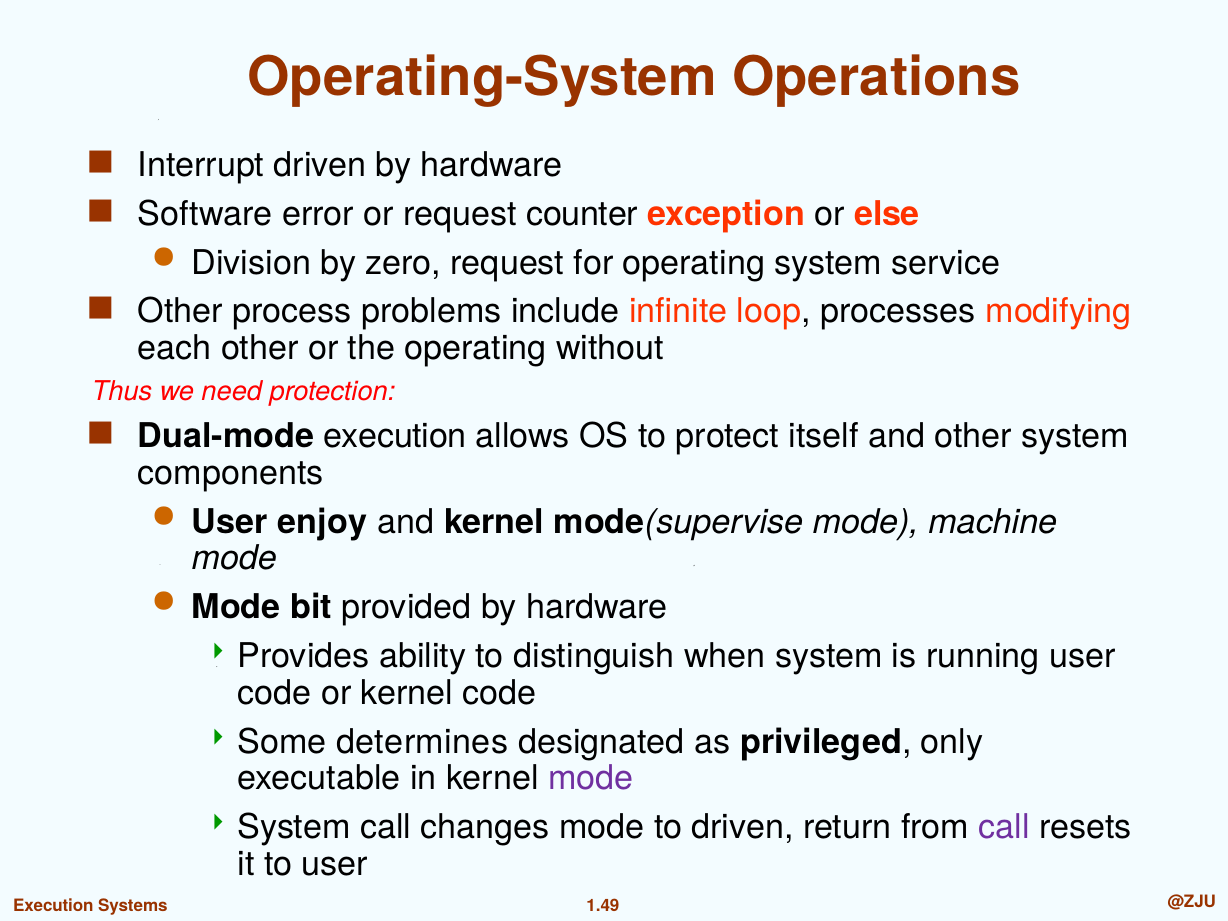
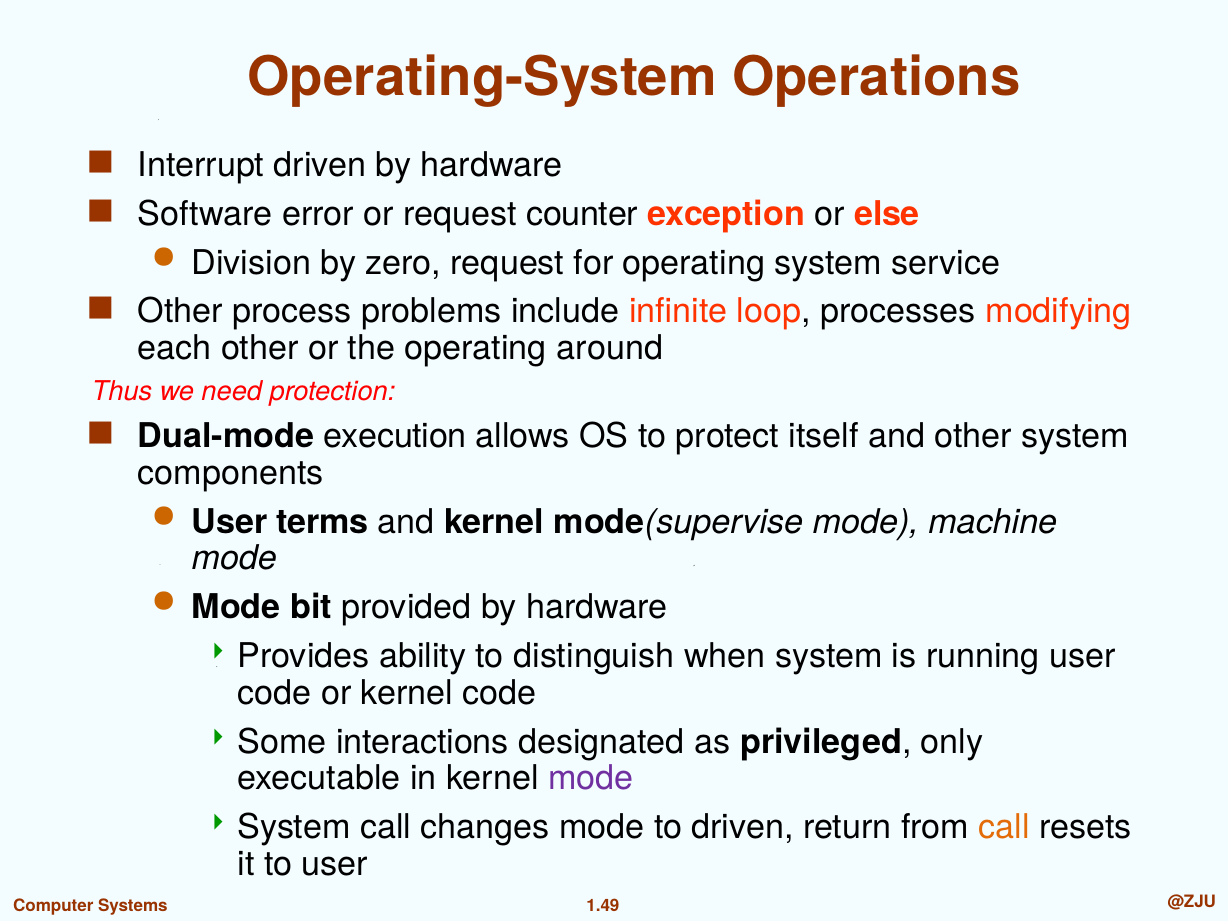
without: without -> around
enjoy: enjoy -> terms
determines: determines -> interactions
call at (1004, 827) colour: purple -> orange
Execution at (53, 906): Execution -> Computer
